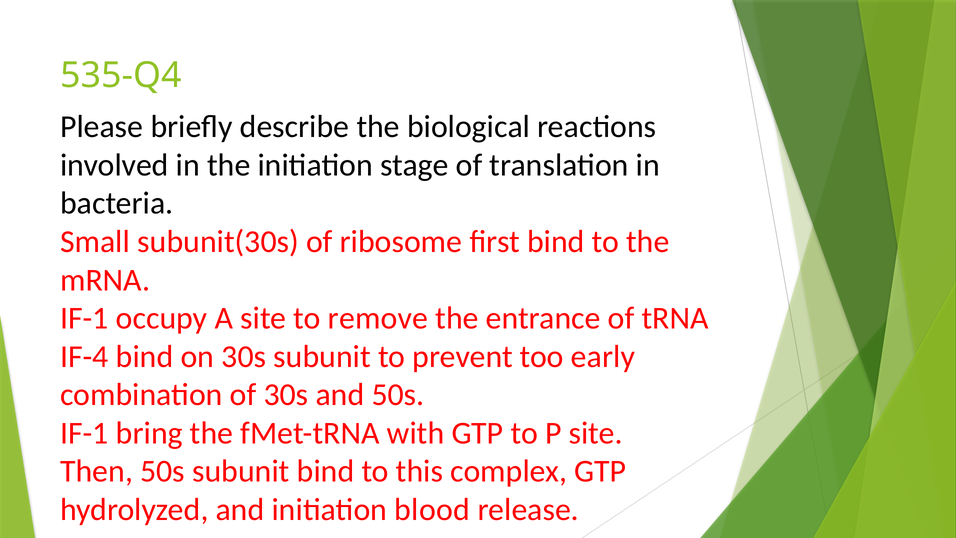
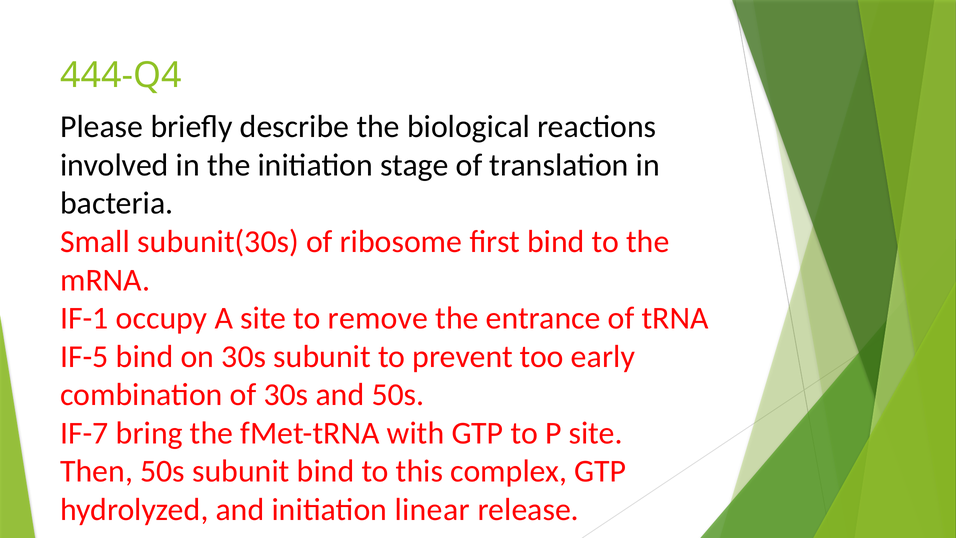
535-Q4: 535-Q4 -> 444-Q4
IF-4: IF-4 -> IF-5
IF-1 at (84, 433): IF-1 -> IF-7
blood: blood -> linear
